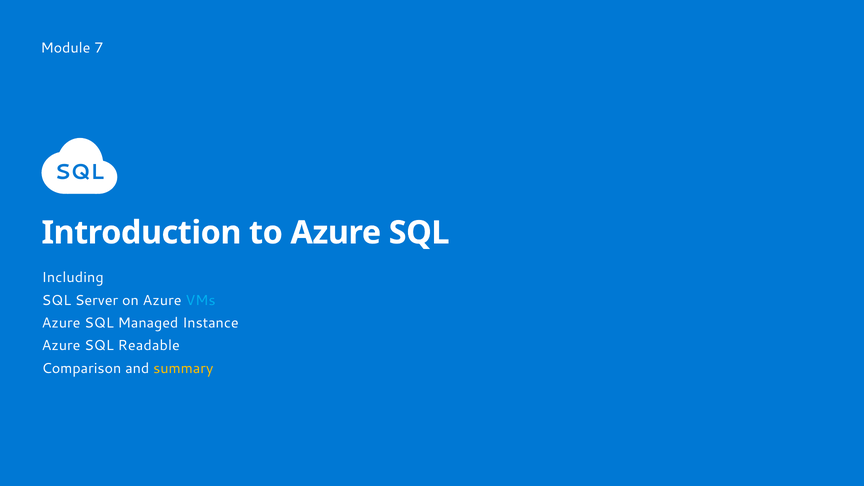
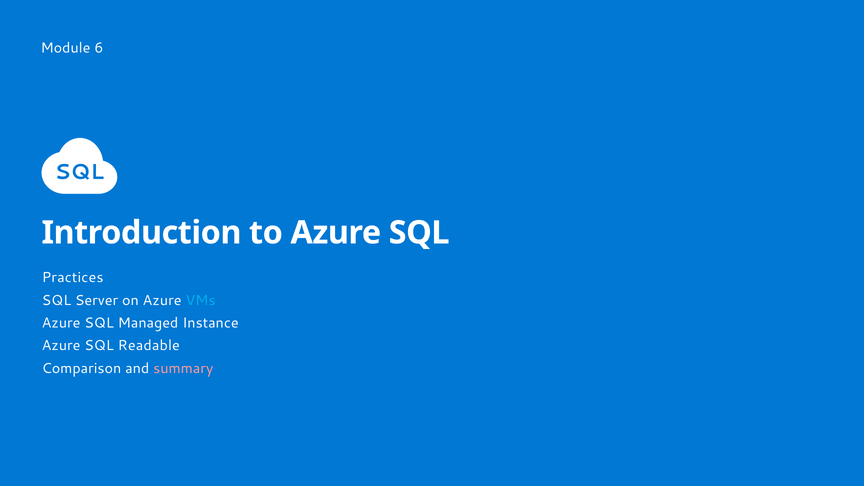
7: 7 -> 6
Including: Including -> Practices
summary colour: yellow -> pink
